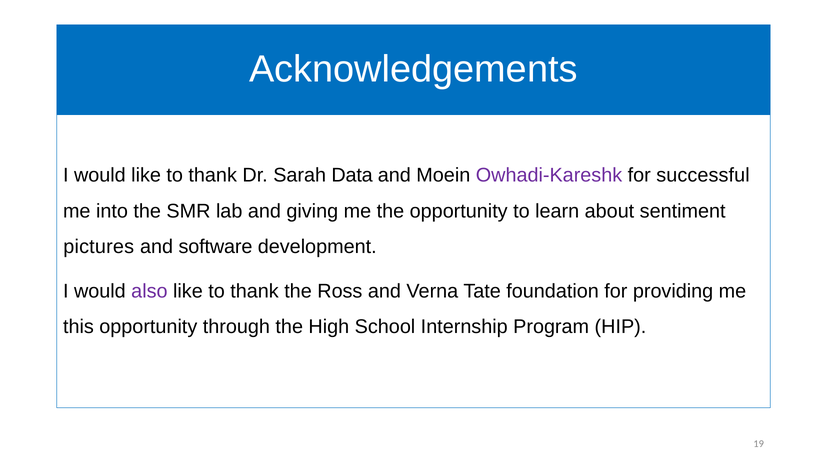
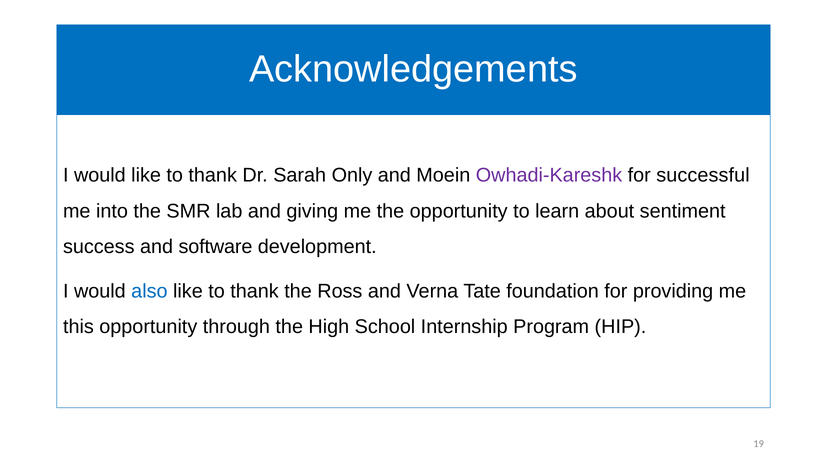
Data: Data -> Only
pictures: pictures -> success
also colour: purple -> blue
